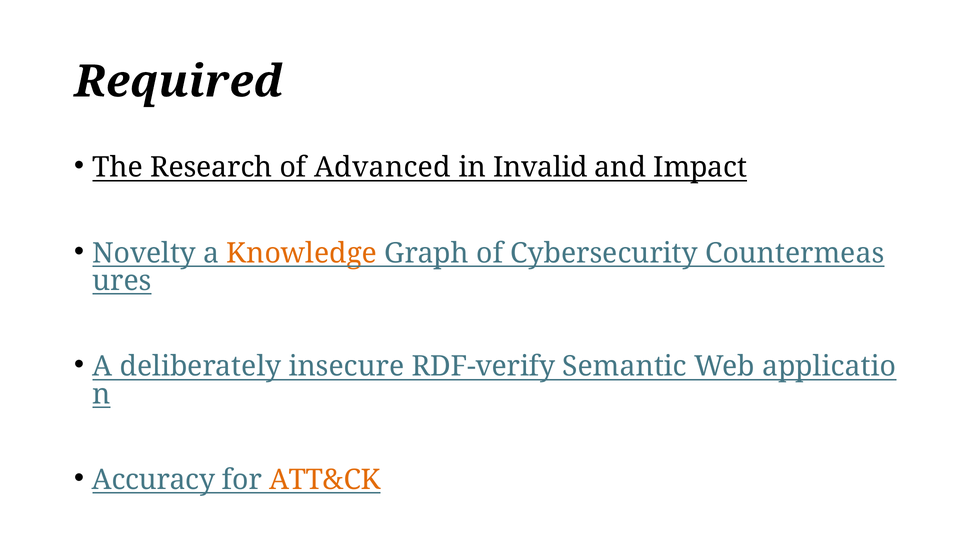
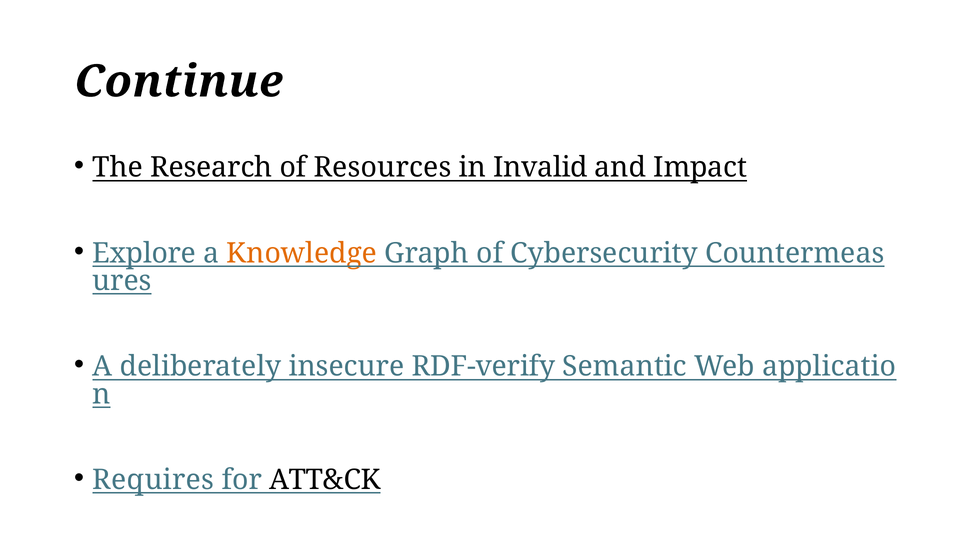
Required: Required -> Continue
Advanced: Advanced -> Resources
Novelty: Novelty -> Explore
Accuracy: Accuracy -> Requires
ATT&CK colour: orange -> black
